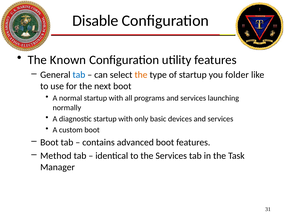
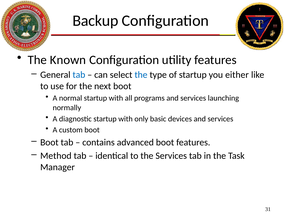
Disable: Disable -> Backup
the at (141, 75) colour: orange -> blue
folder: folder -> either
